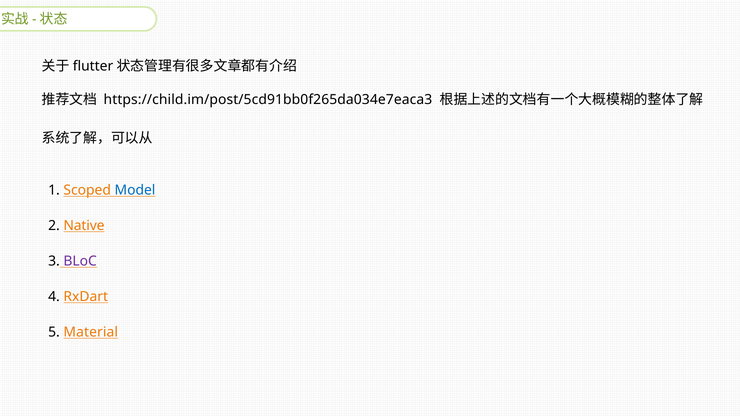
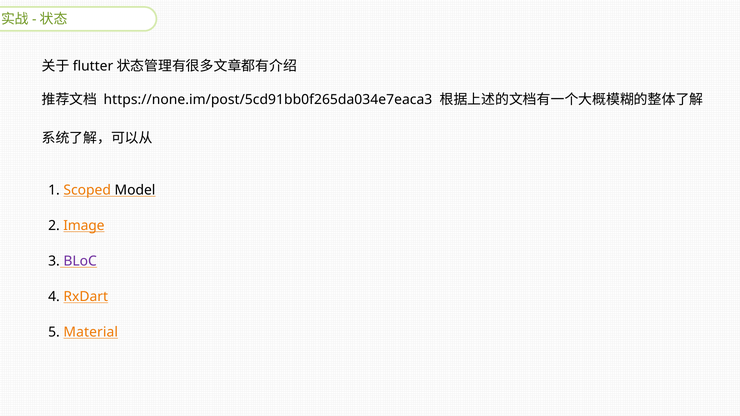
https://child.im/post/5cd91bb0f265da034e7eaca3: https://child.im/post/5cd91bb0f265da034e7eaca3 -> https://none.im/post/5cd91bb0f265da034e7eaca3
Model colour: blue -> black
Native: Native -> Image
